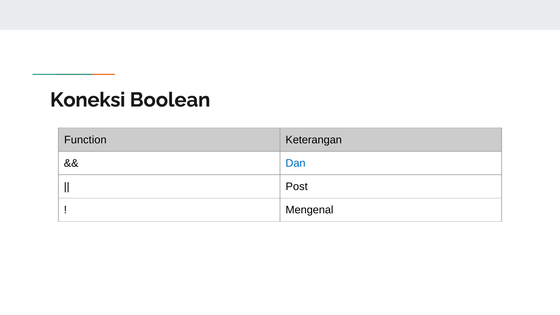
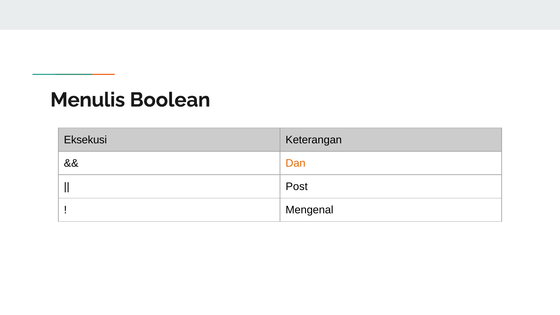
Koneksi: Koneksi -> Menulis
Function: Function -> Eksekusi
Dan colour: blue -> orange
